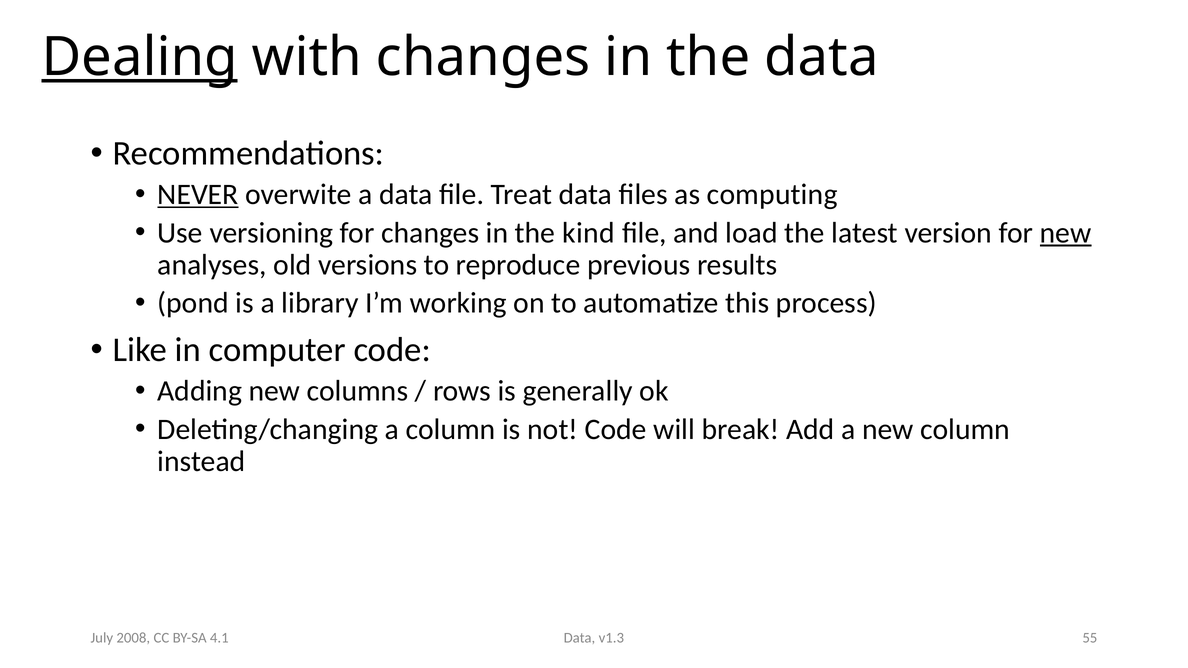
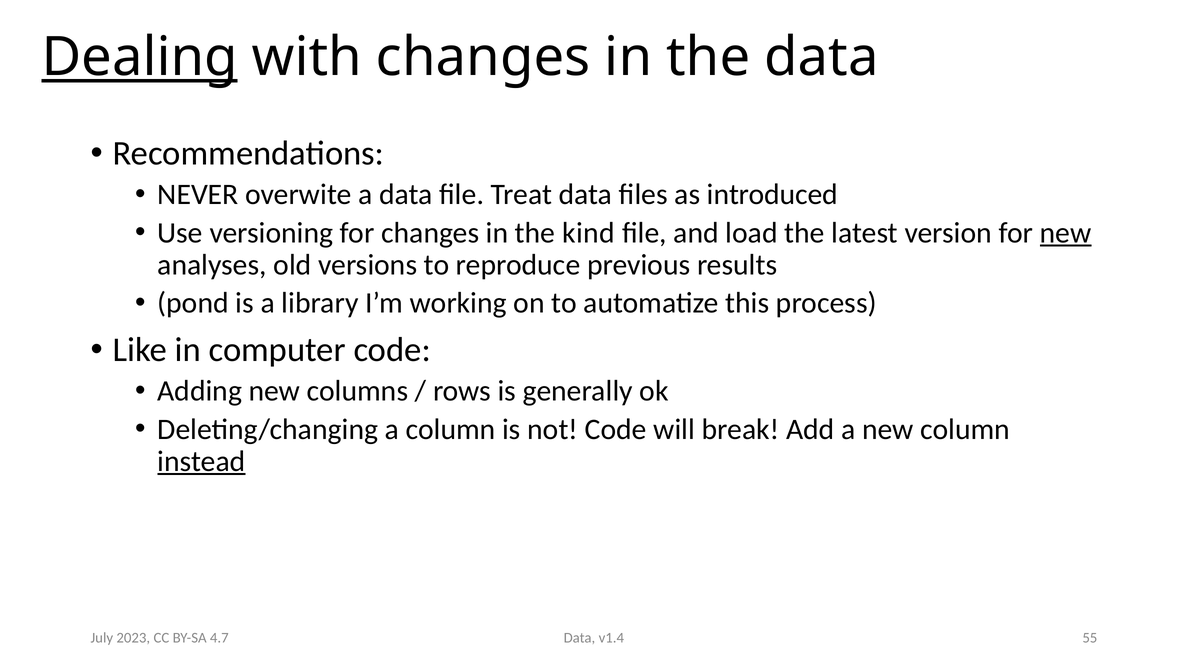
NEVER underline: present -> none
computing: computing -> introduced
instead underline: none -> present
v1.3: v1.3 -> v1.4
2008: 2008 -> 2023
4.1: 4.1 -> 4.7
